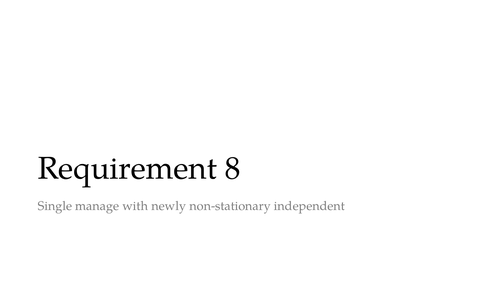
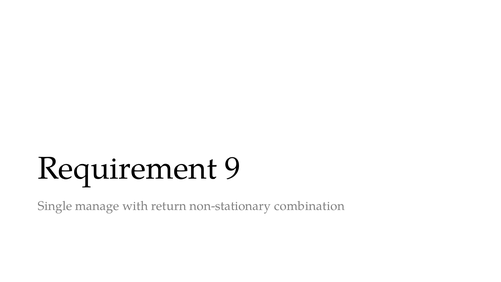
8: 8 -> 9
newly: newly -> return
independent: independent -> combination
